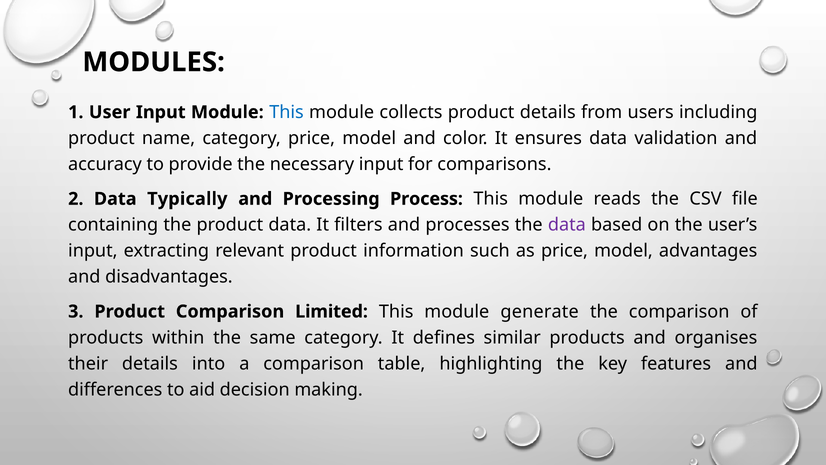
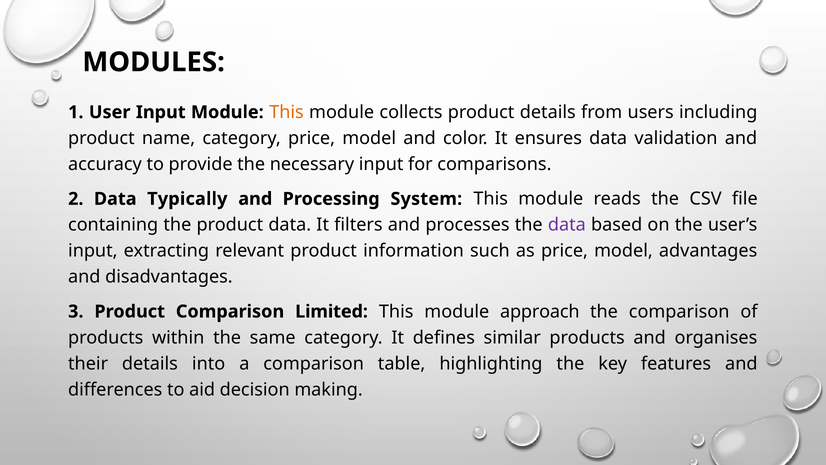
This at (287, 112) colour: blue -> orange
Process: Process -> System
generate: generate -> approach
